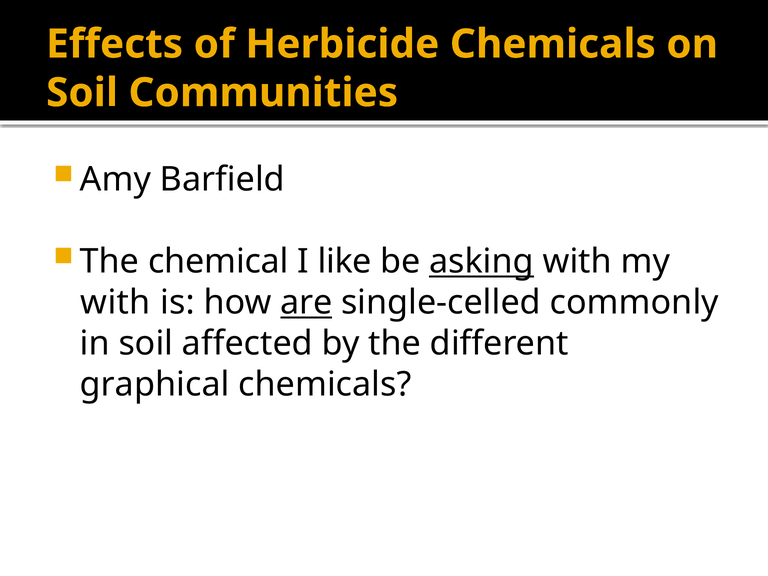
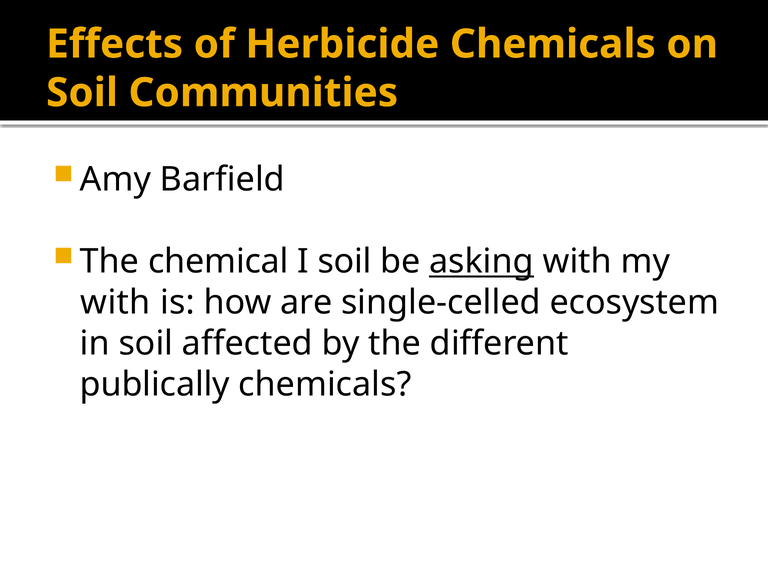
I like: like -> soil
are underline: present -> none
commonly: commonly -> ecosystem
graphical: graphical -> publically
